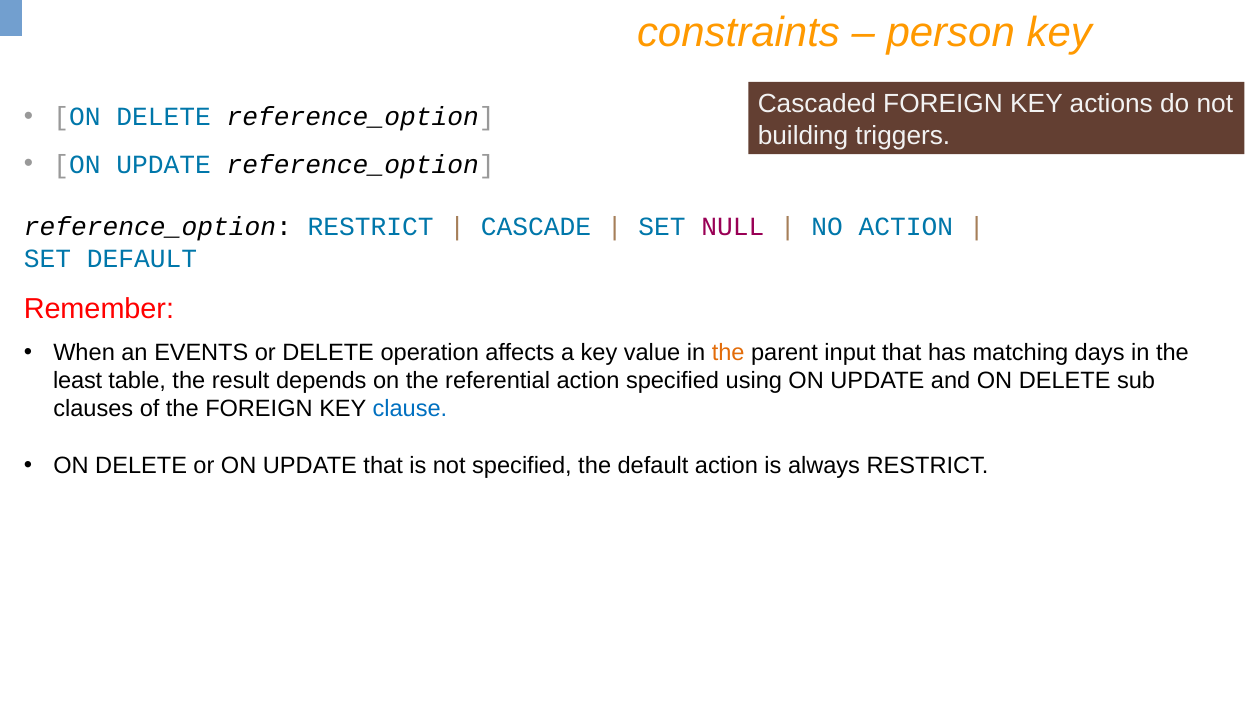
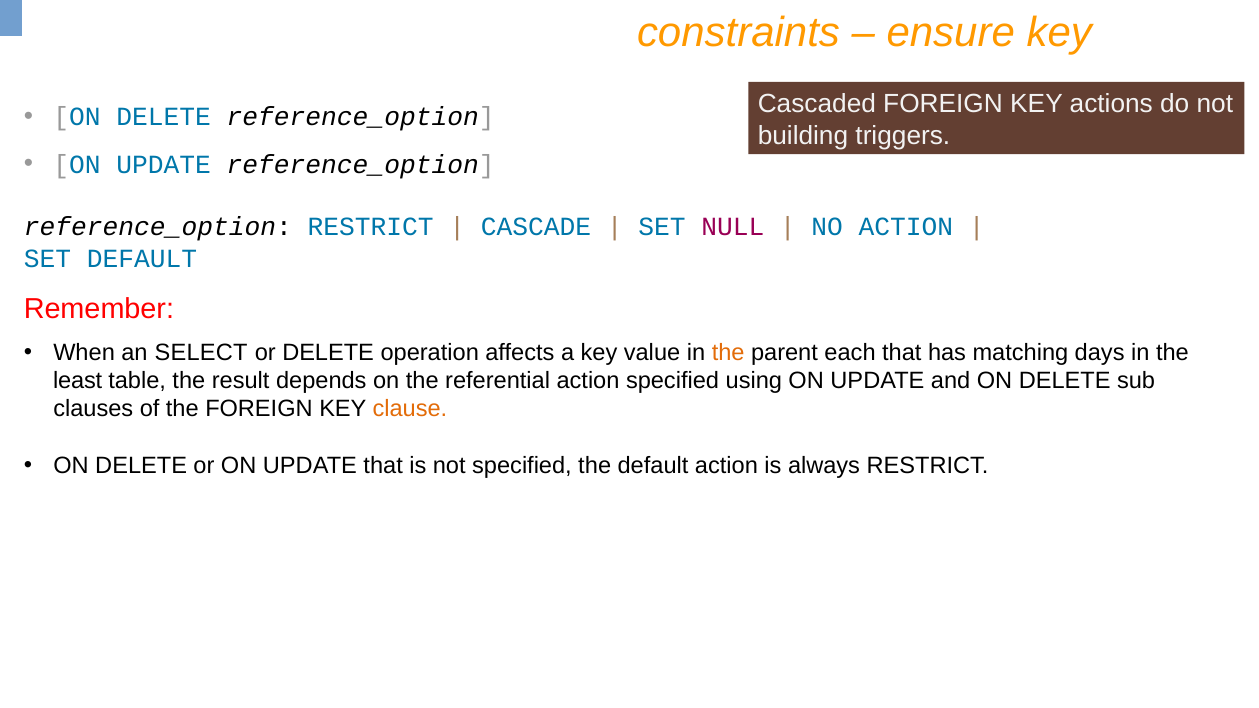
person: person -> ensure
EVENTS: EVENTS -> SELECT
input: input -> each
clause colour: blue -> orange
